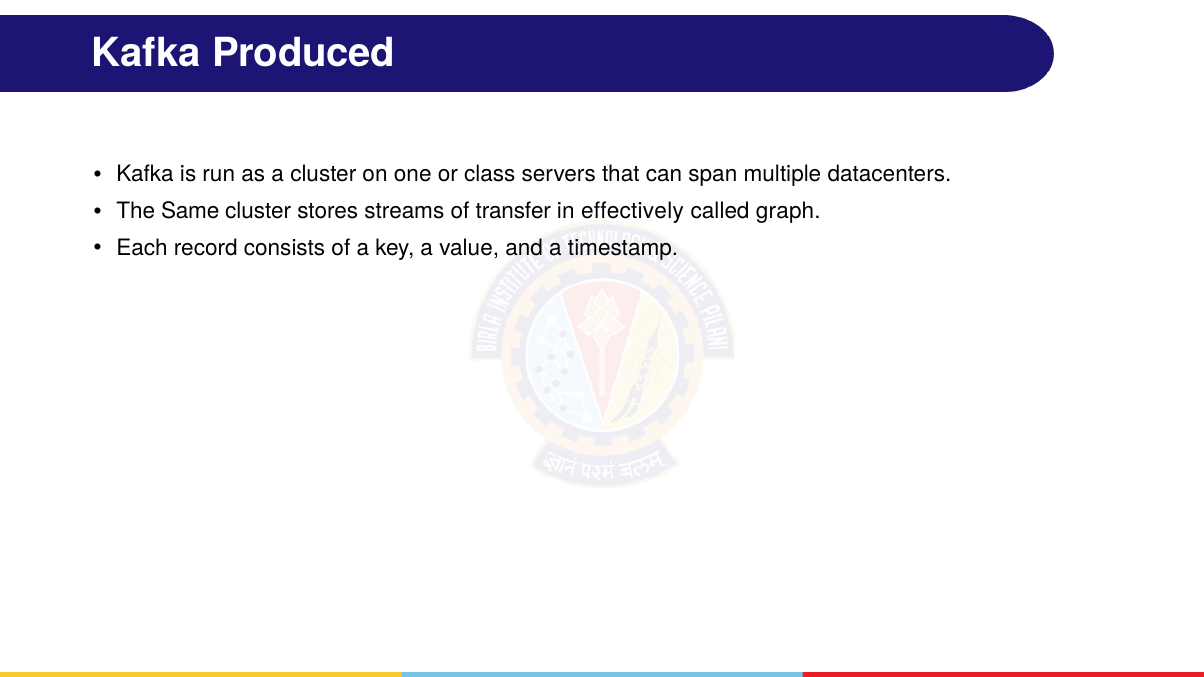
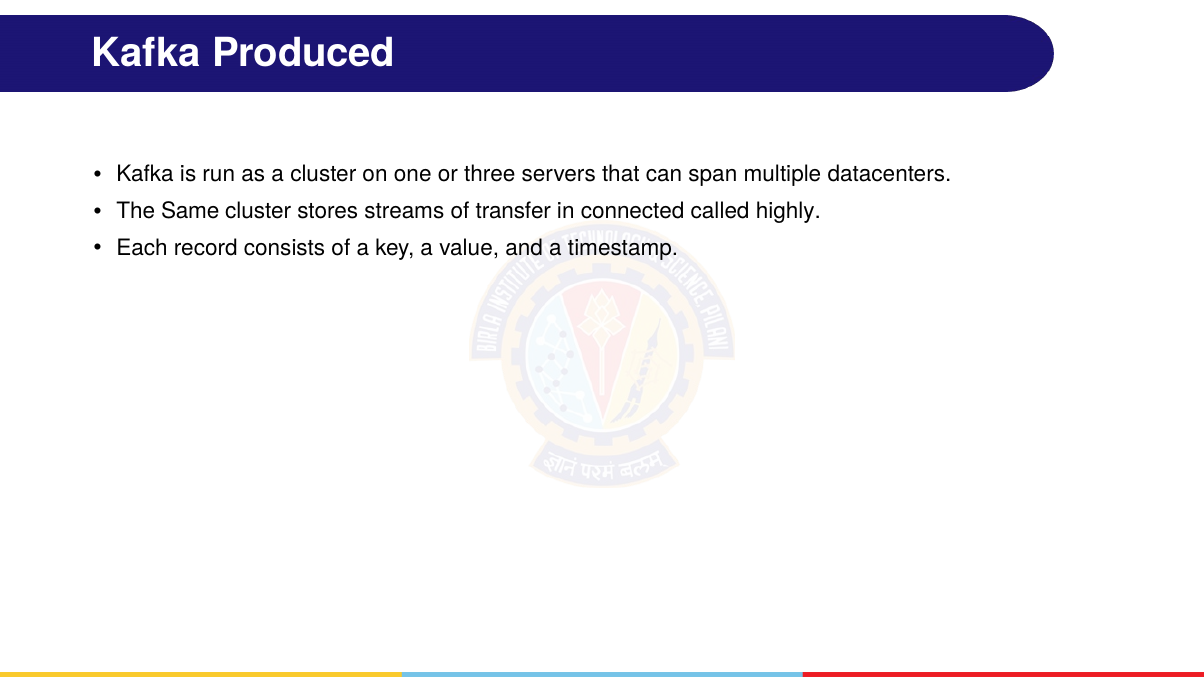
class: class -> three
effectively: effectively -> connected
graph: graph -> highly
